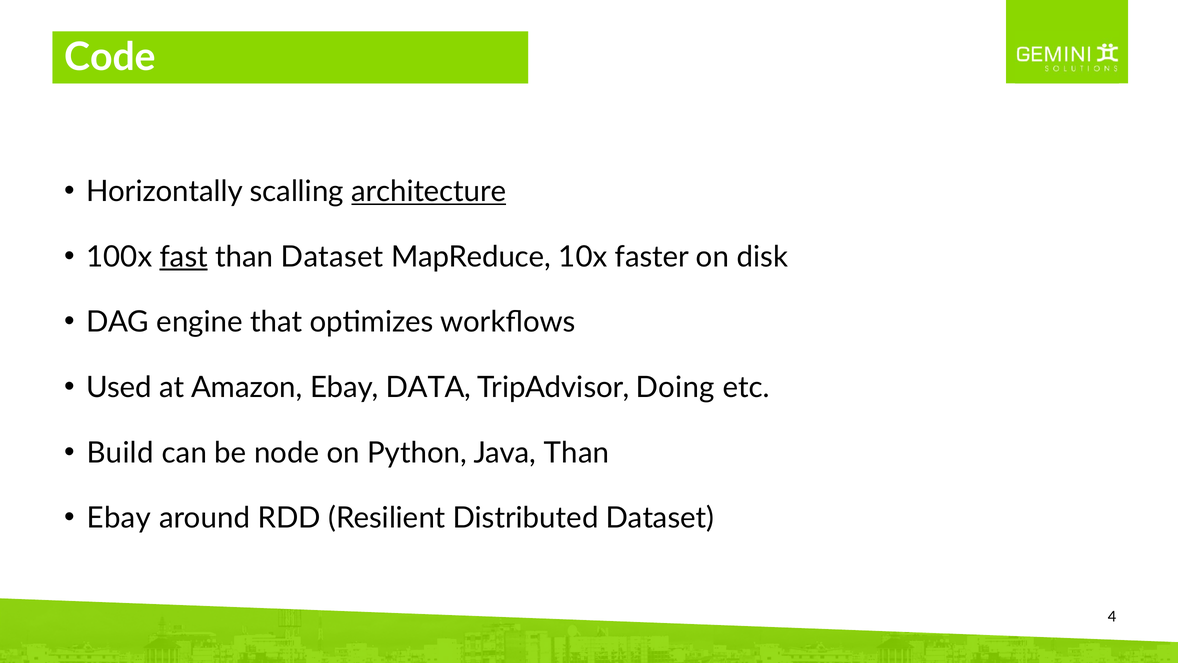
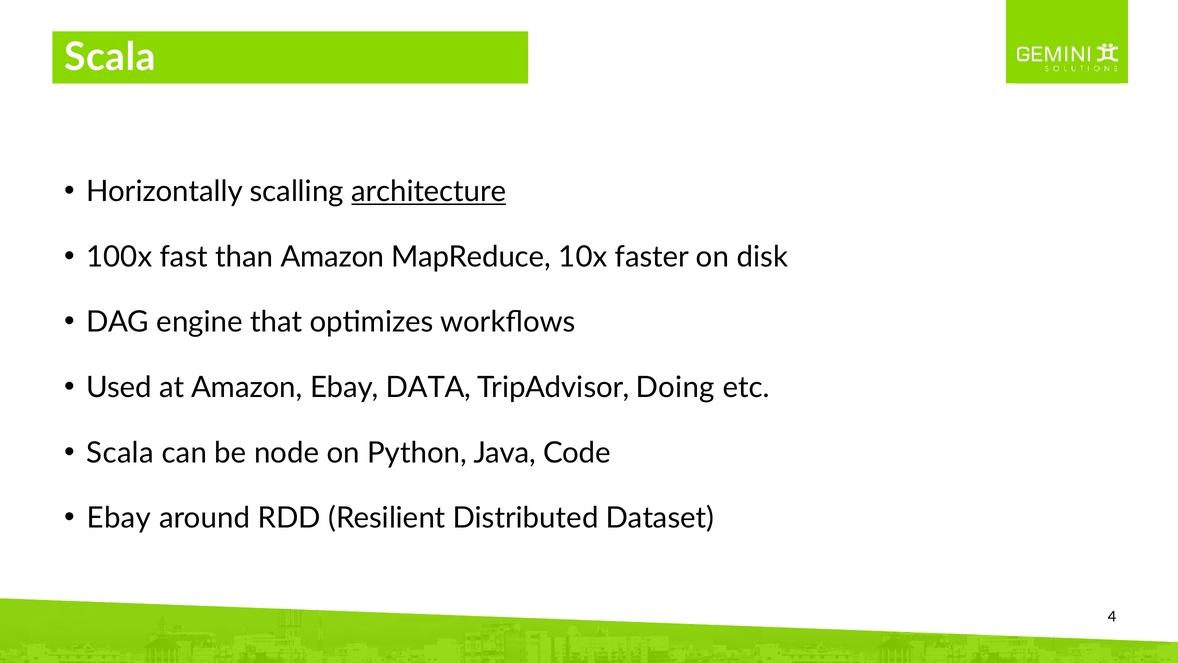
Code at (110, 57): Code -> Scala
fast underline: present -> none
than Dataset: Dataset -> Amazon
Build at (120, 453): Build -> Scala
Java Than: Than -> Code
